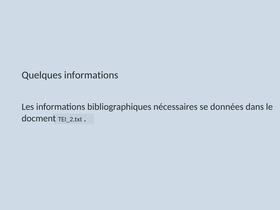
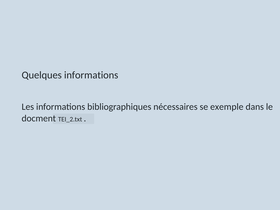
données: données -> exemple
